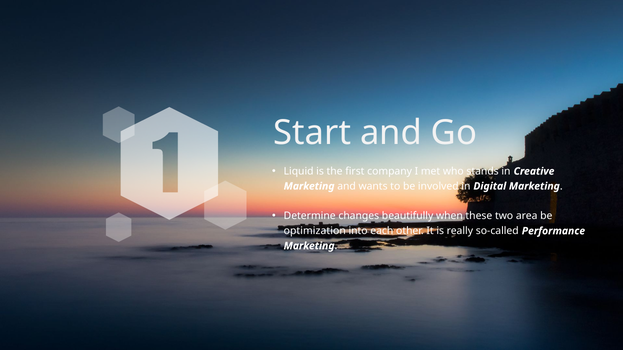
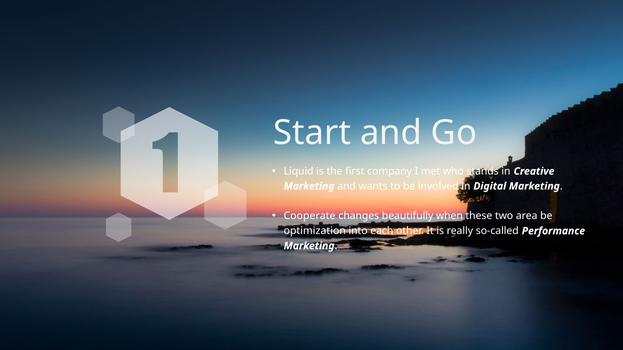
Determine: Determine -> Cooperate
